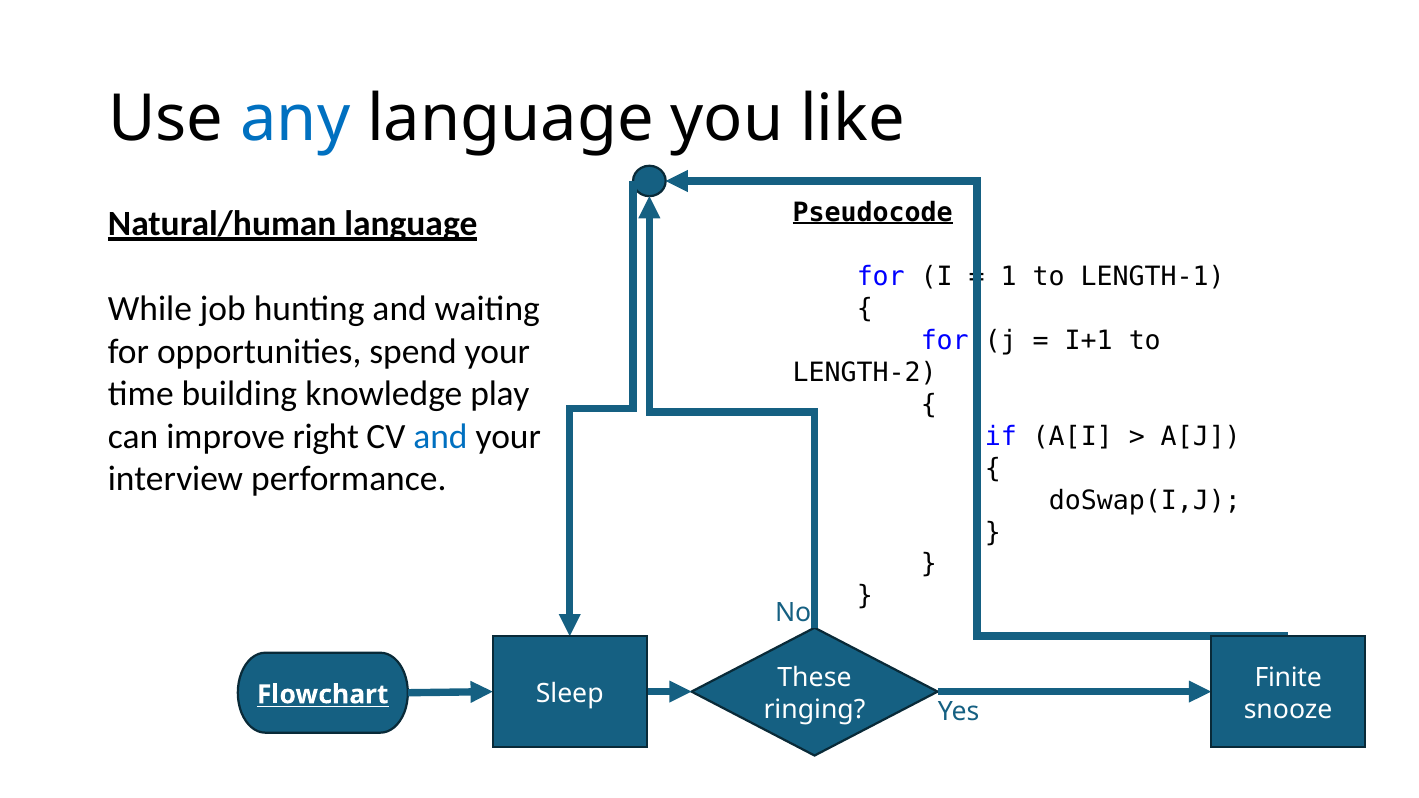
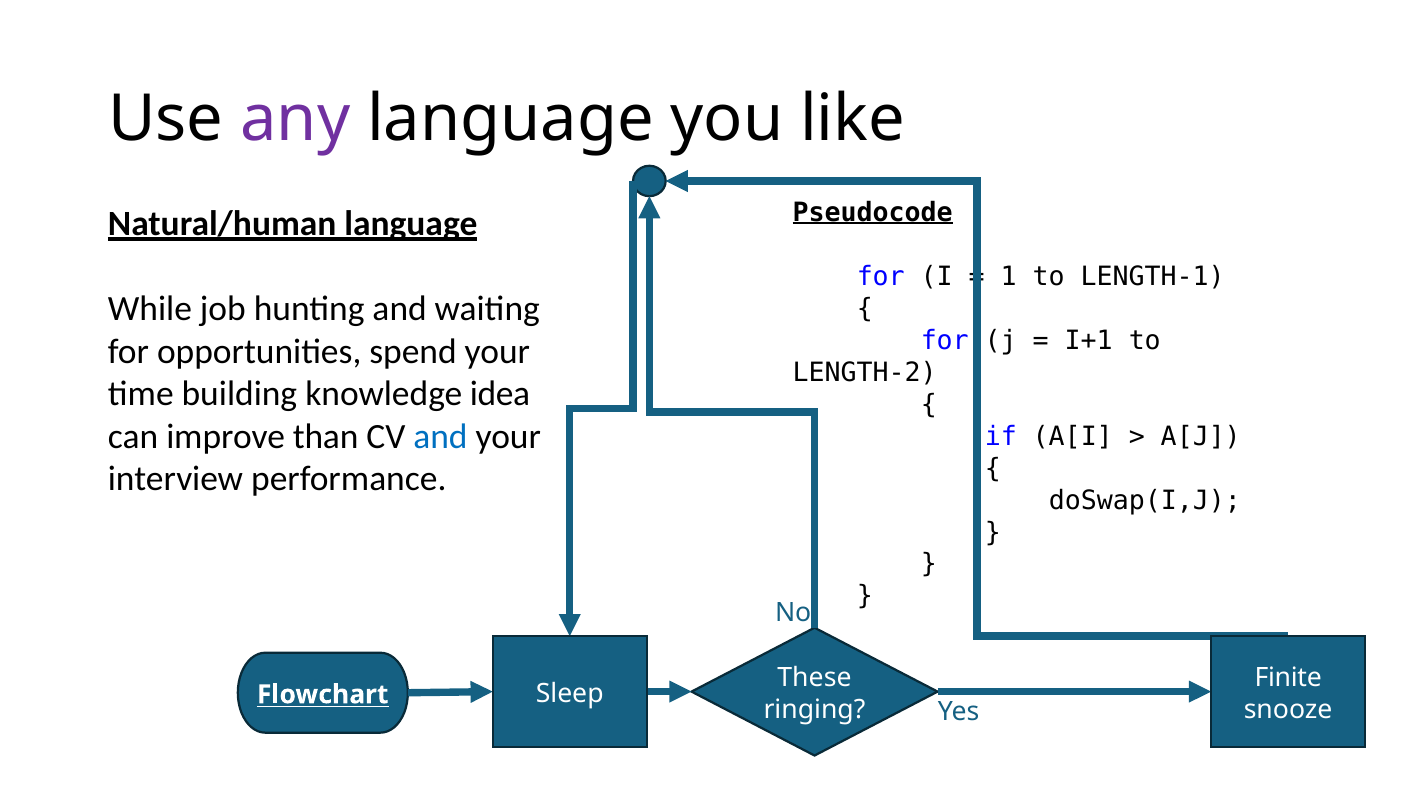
any colour: blue -> purple
play: play -> idea
right: right -> than
